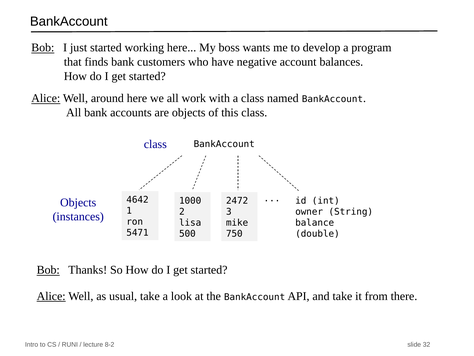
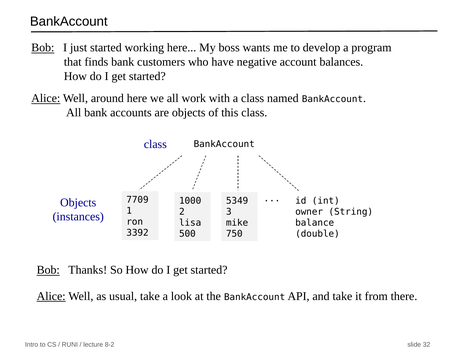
4642: 4642 -> 7709
2472: 2472 -> 5349
5471: 5471 -> 3392
